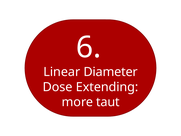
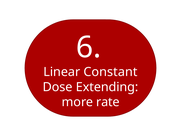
Diameter: Diameter -> Constant
taut: taut -> rate
